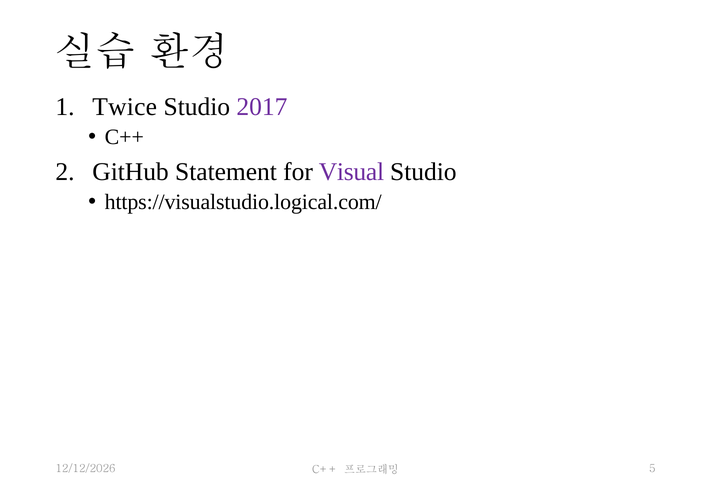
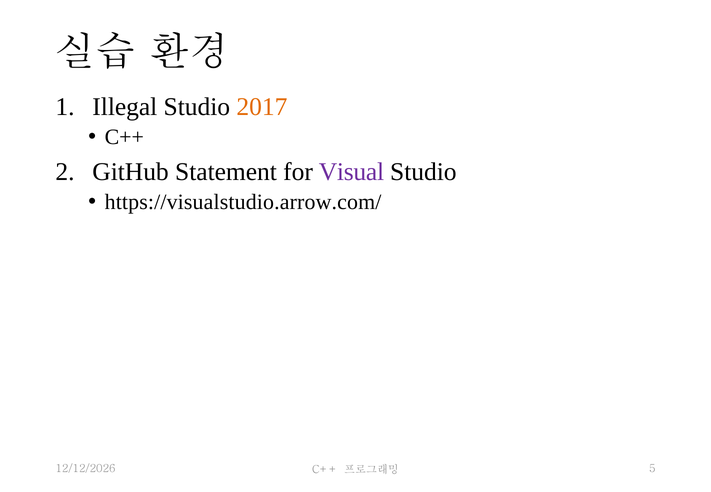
Twice: Twice -> Illegal
2017 colour: purple -> orange
https://visualstudio.logical.com/: https://visualstudio.logical.com/ -> https://visualstudio.arrow.com/
